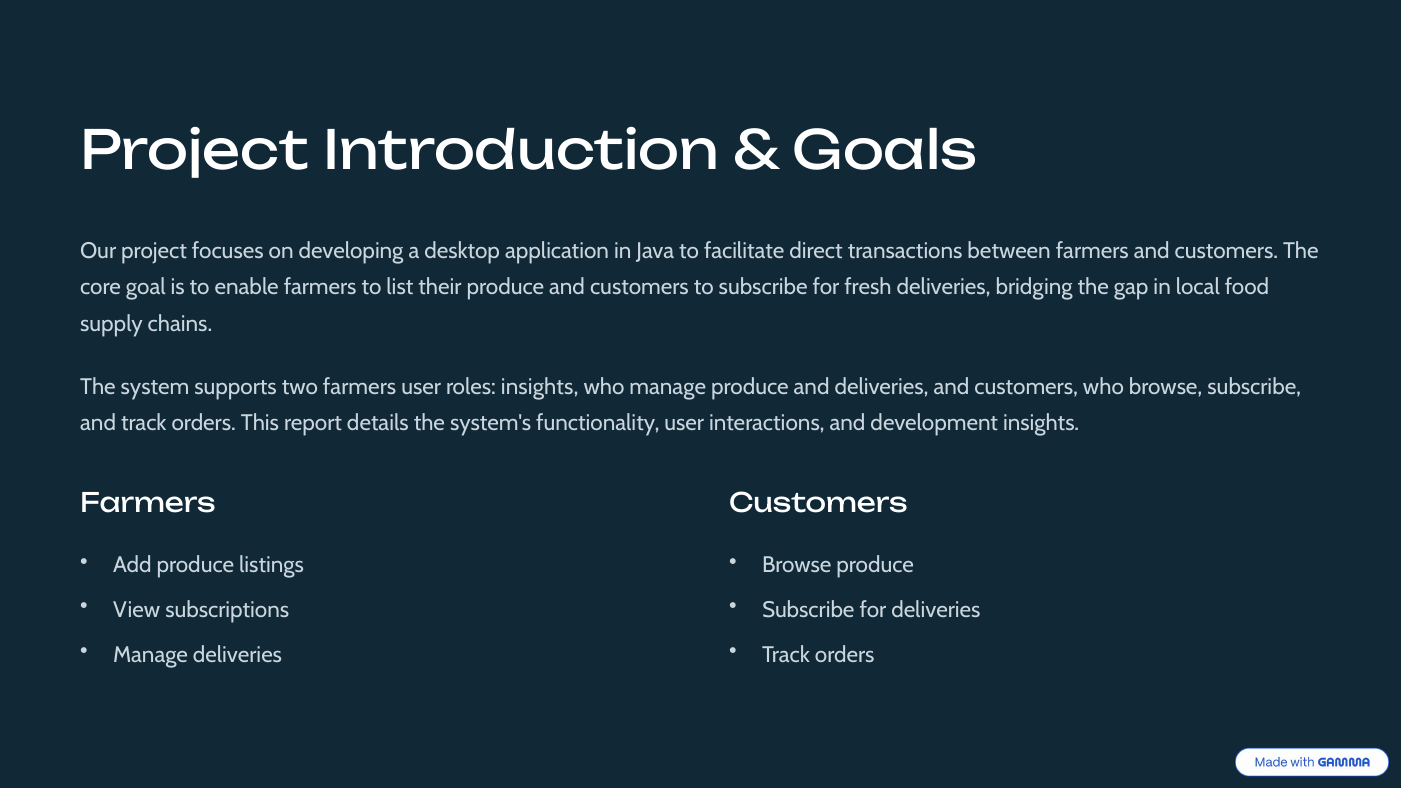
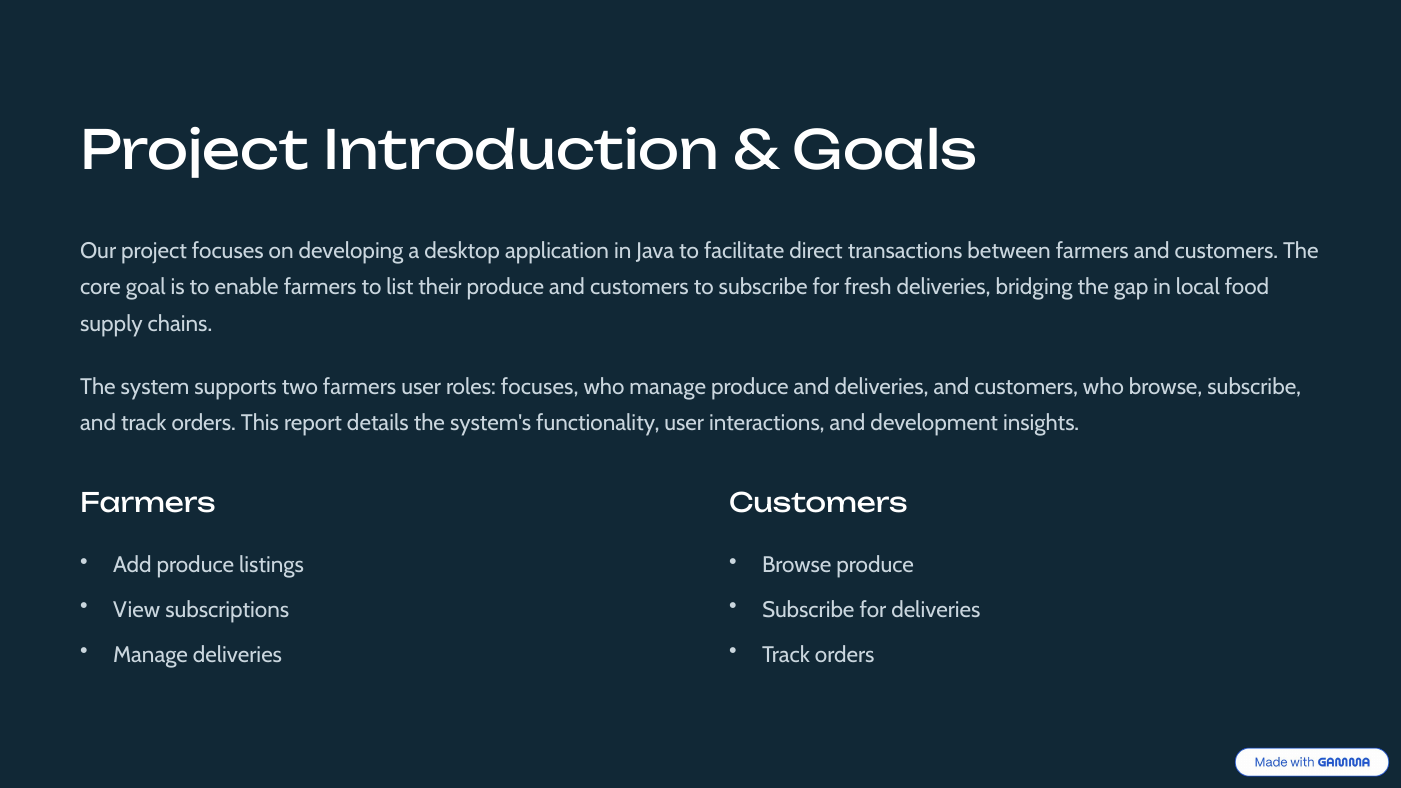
roles insights: insights -> focuses
